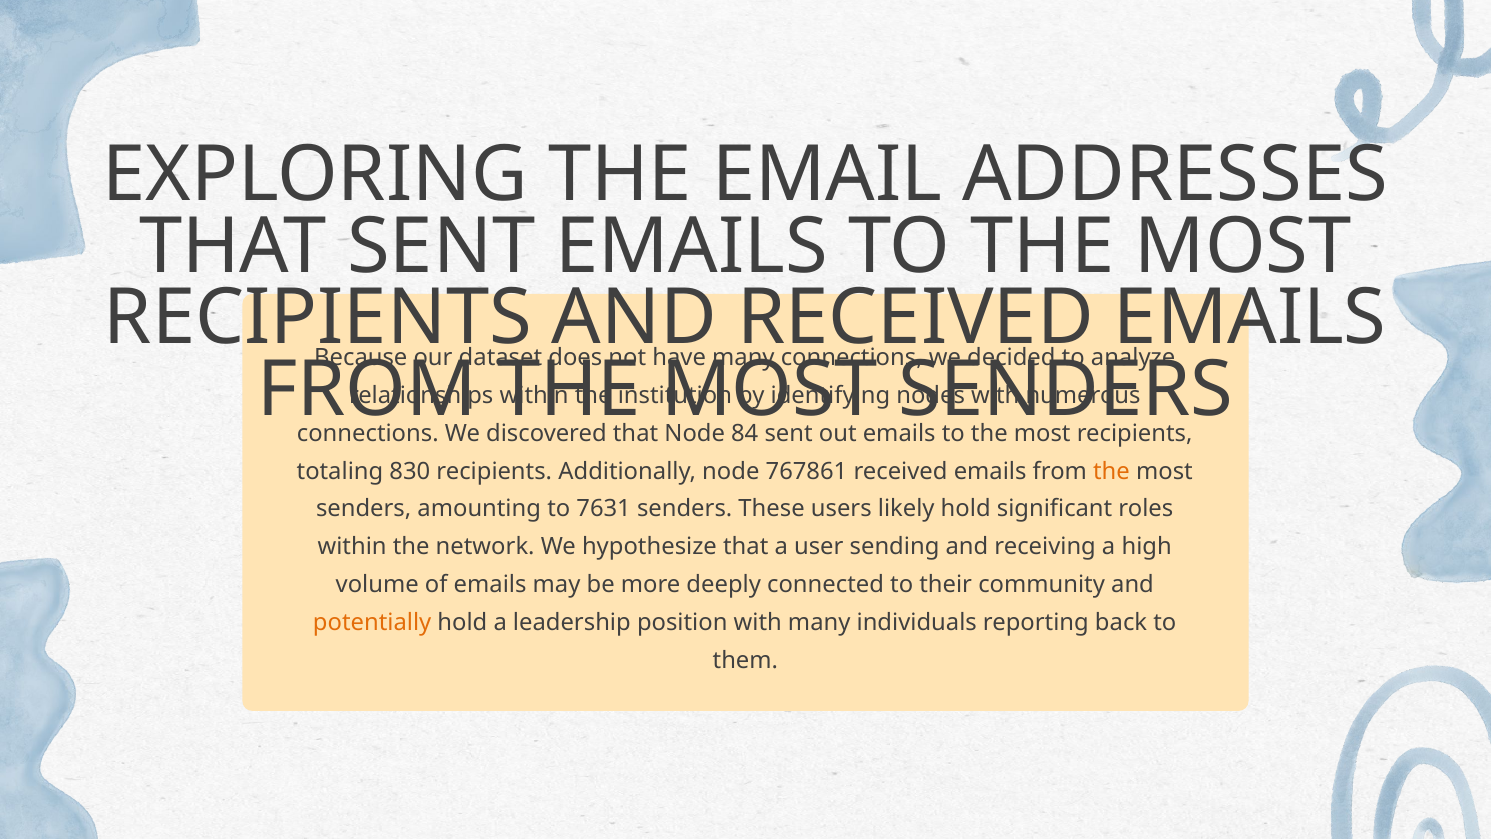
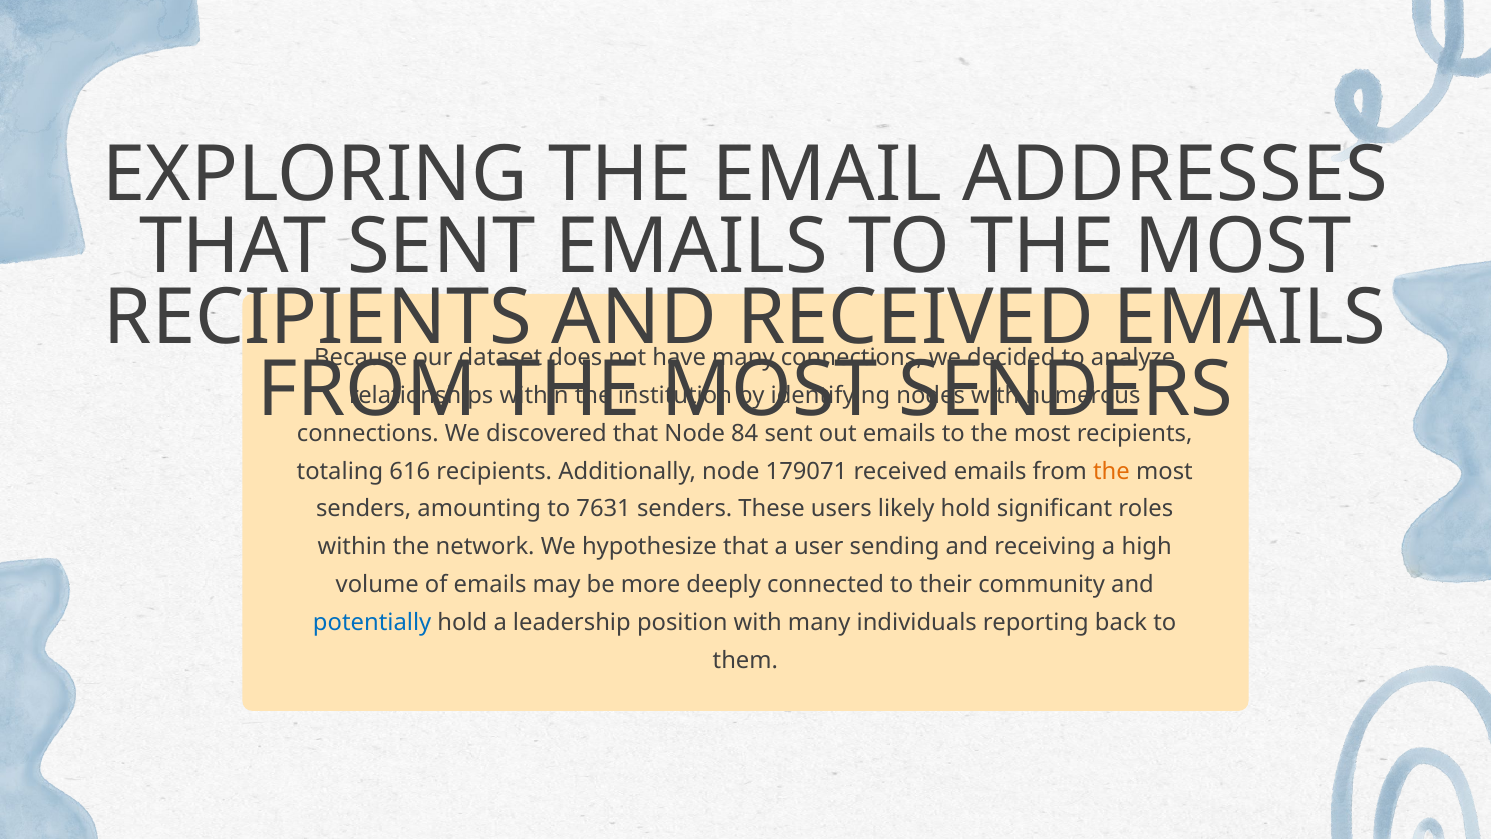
830: 830 -> 616
767861: 767861 -> 179071
potentially colour: orange -> blue
